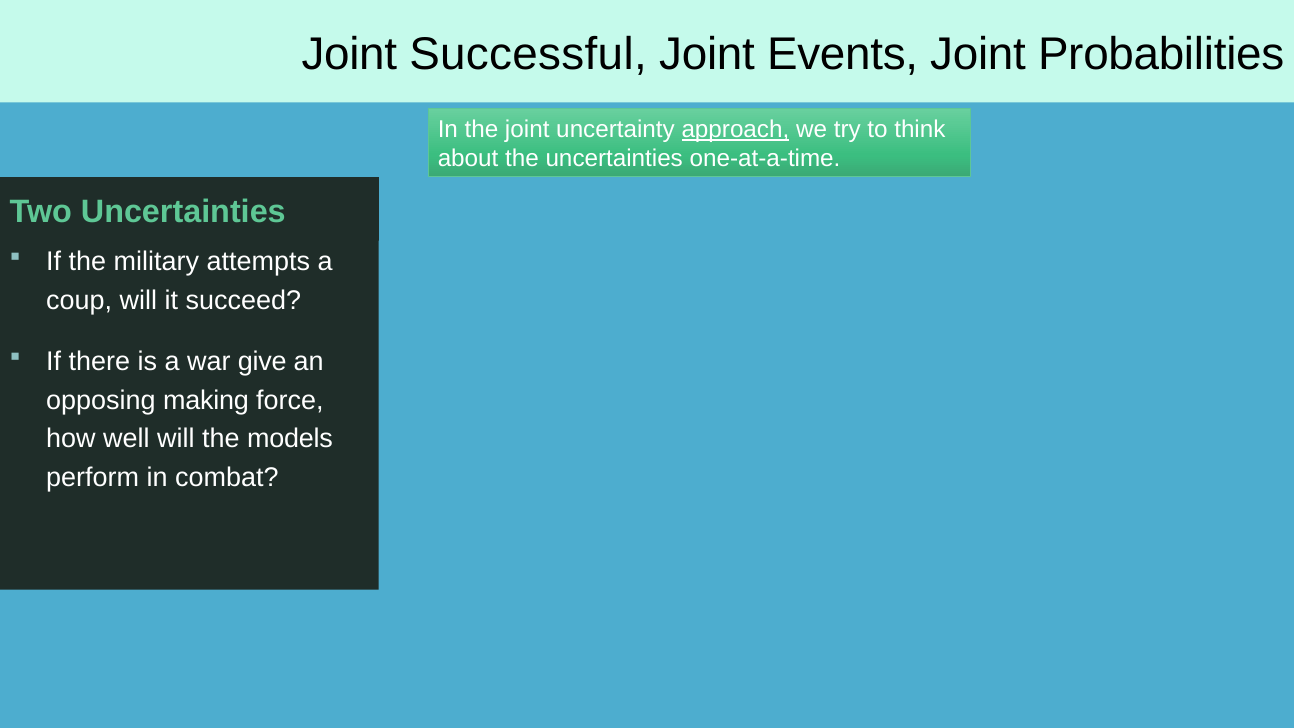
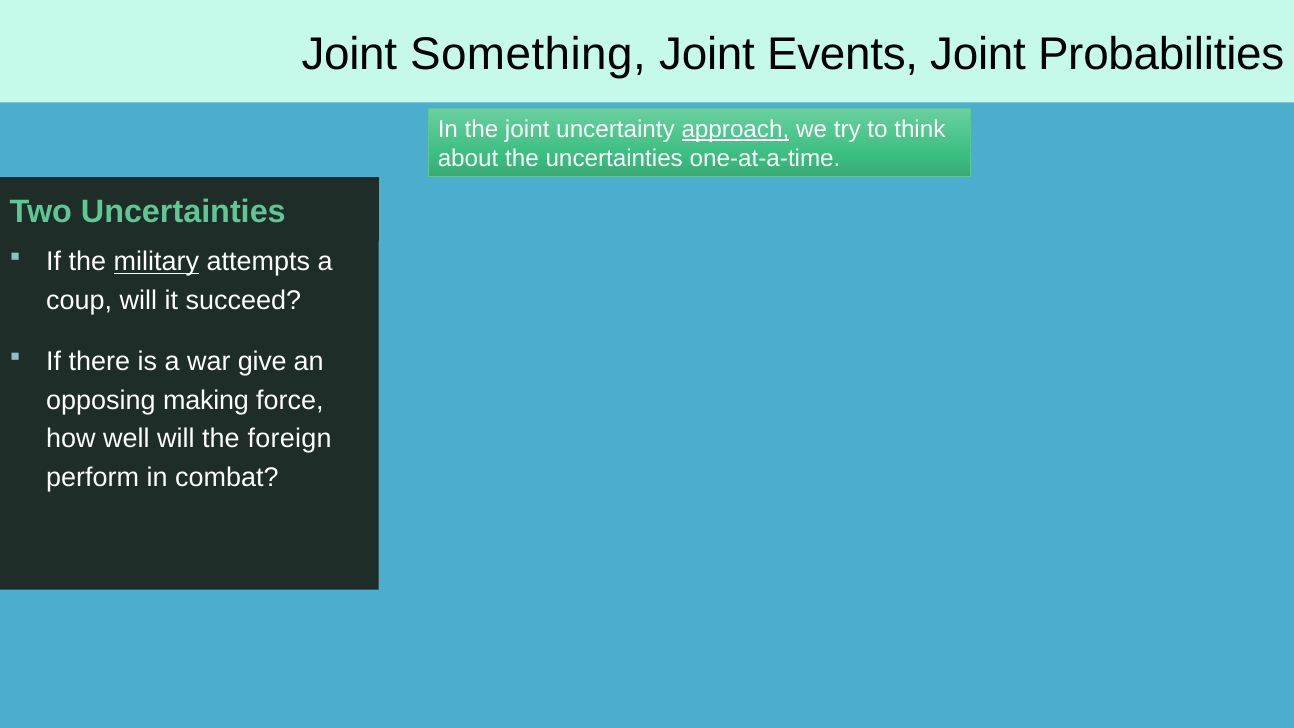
Successful: Successful -> Something
military underline: none -> present
models: models -> foreign
